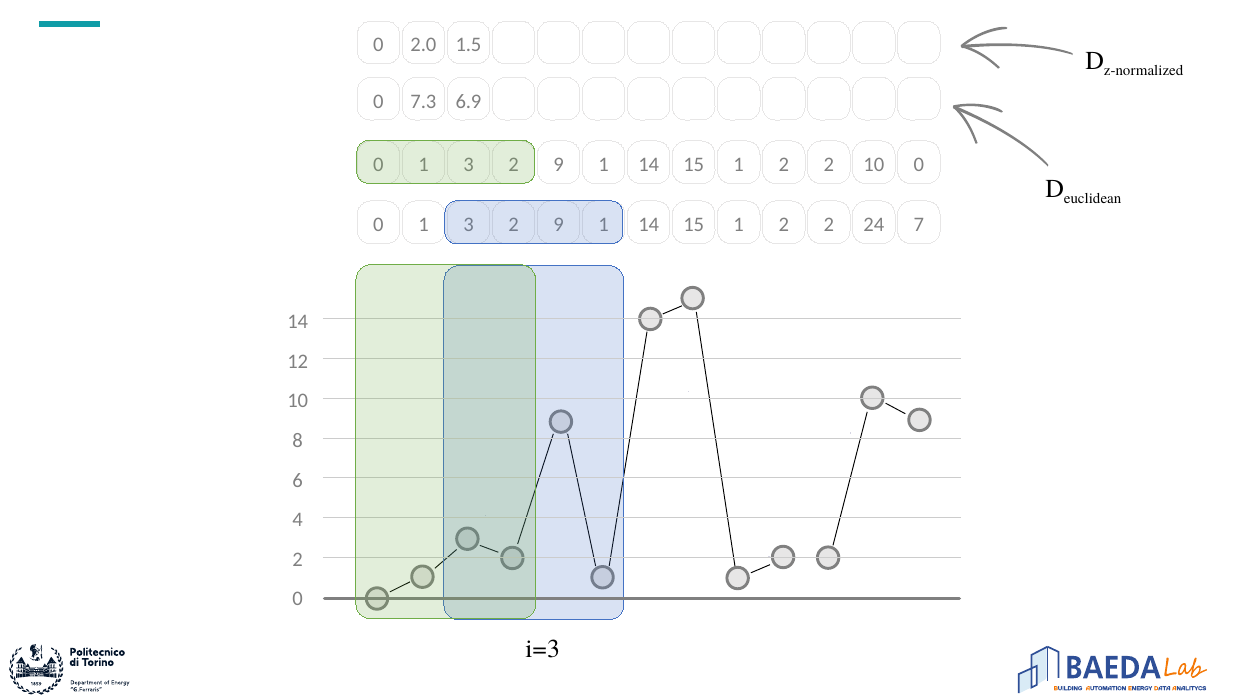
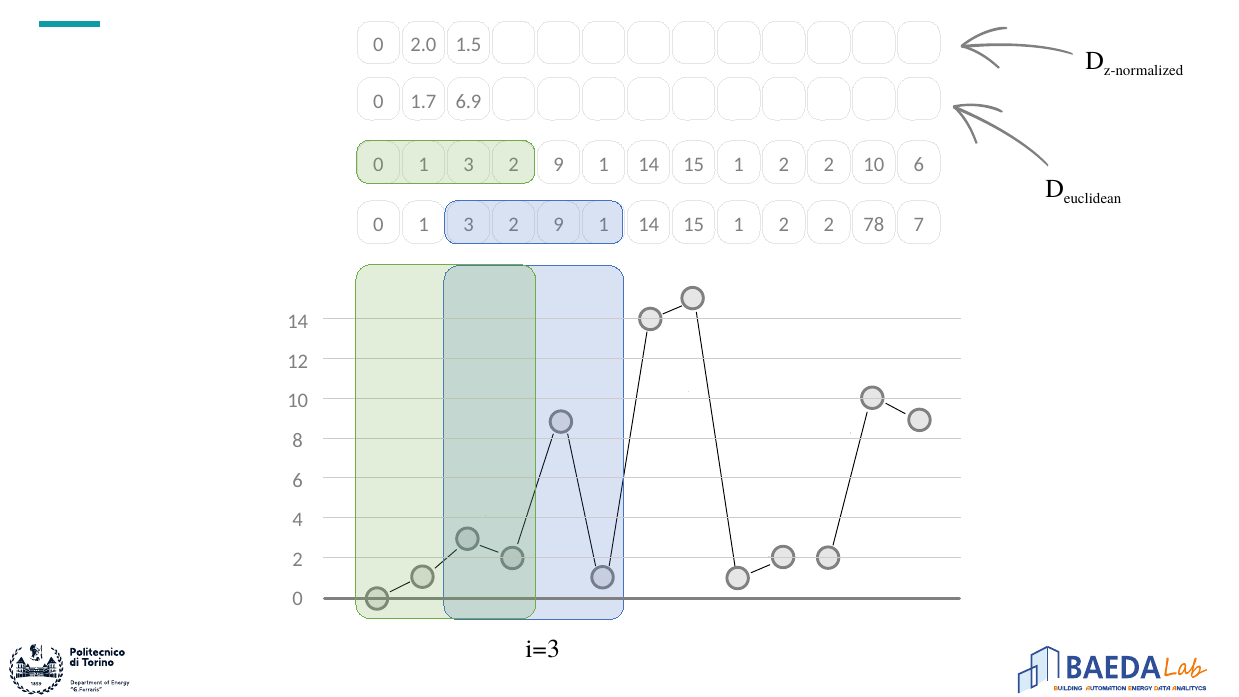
7.3: 7.3 -> 1.7
10 0: 0 -> 6
24: 24 -> 78
